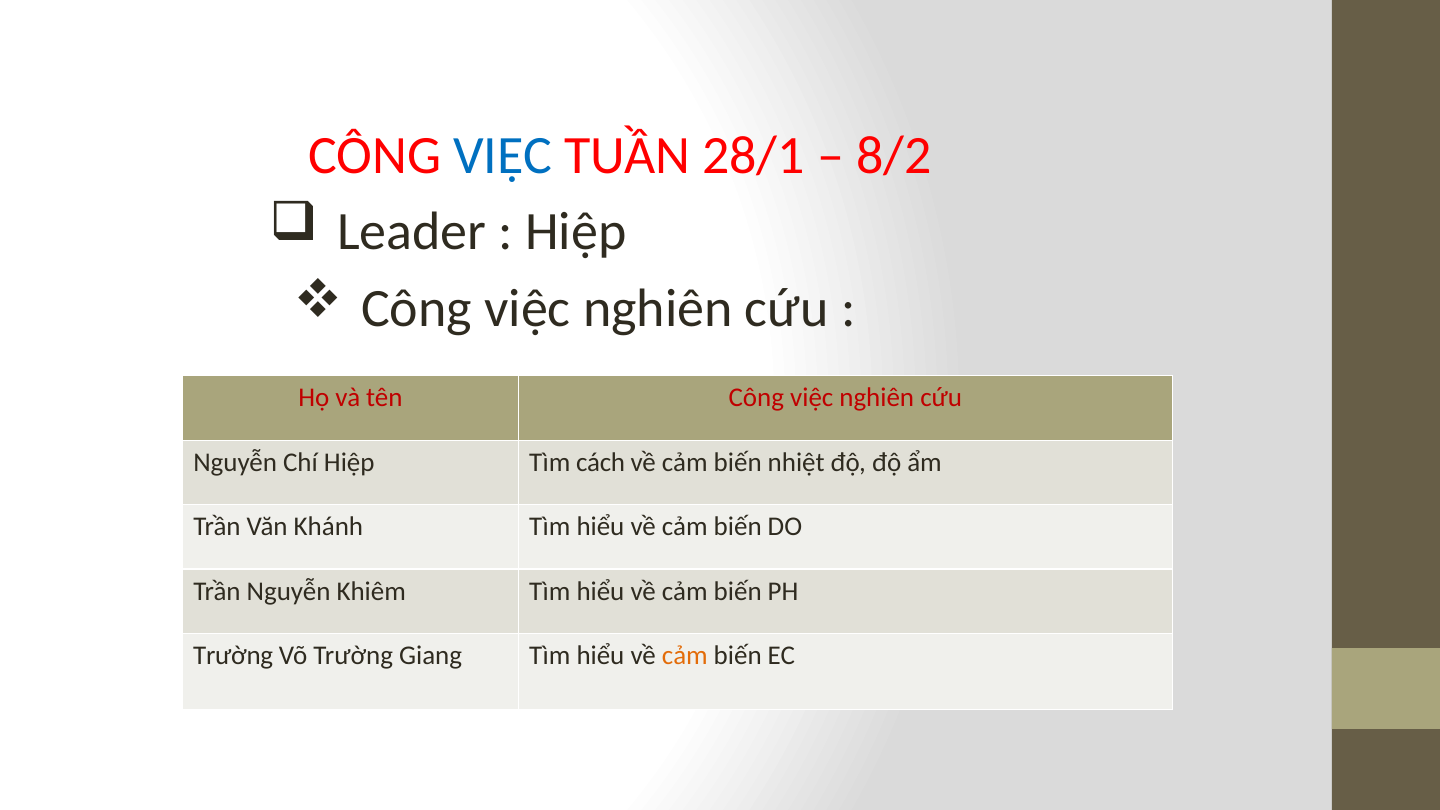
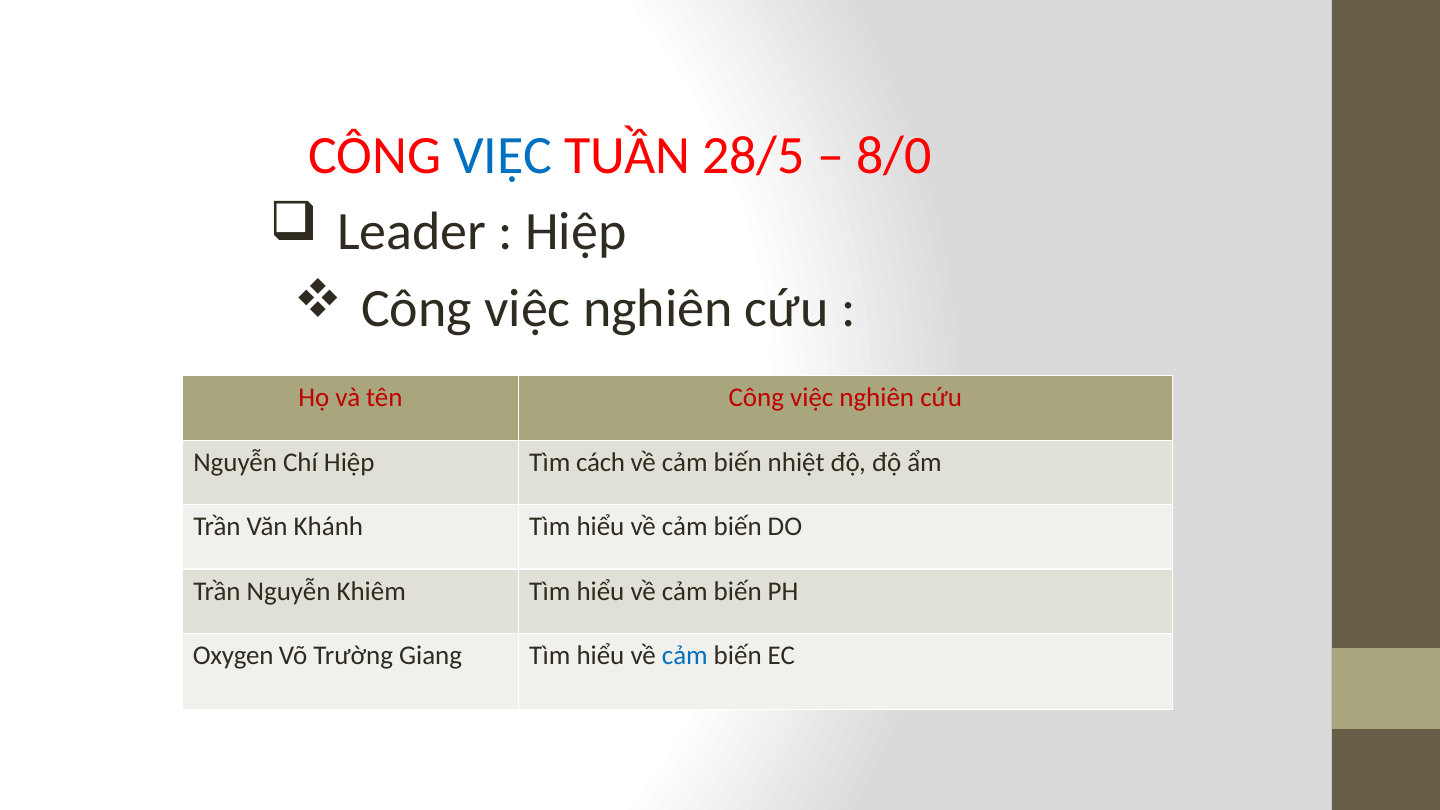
28/1: 28/1 -> 28/5
8/2: 8/2 -> 8/0
Trường at (233, 656): Trường -> Oxygen
cảm at (685, 656) colour: orange -> blue
